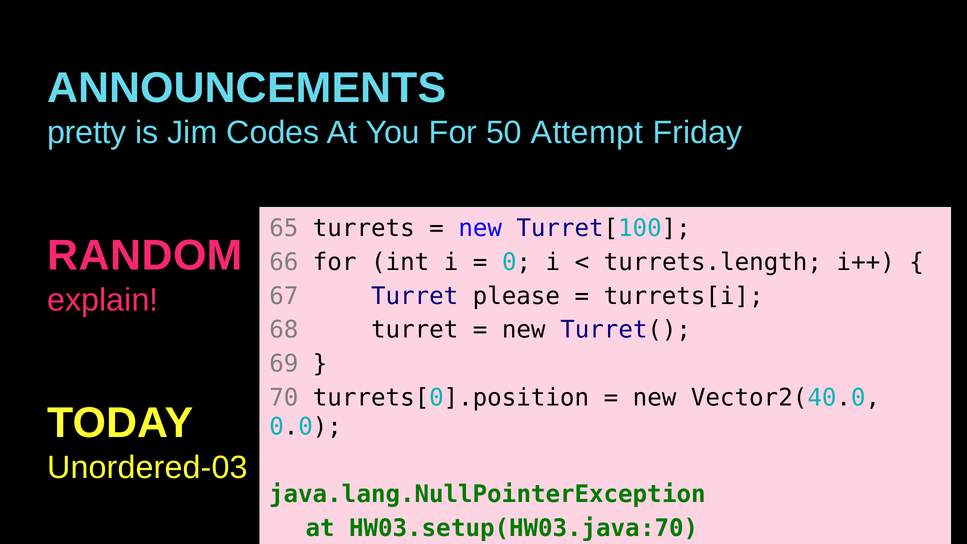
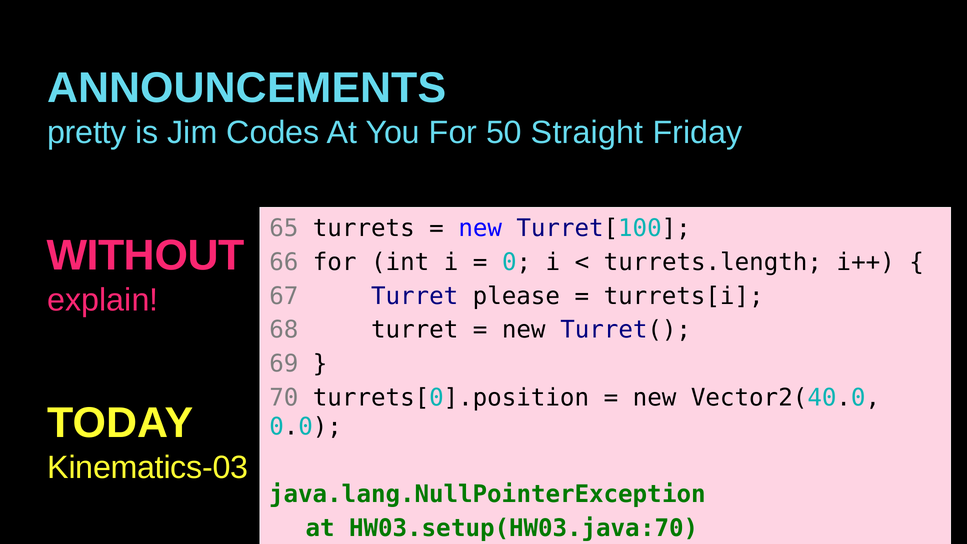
Attempt: Attempt -> Straight
RANDOM: RANDOM -> WITHOUT
Unordered-03: Unordered-03 -> Kinematics-03
